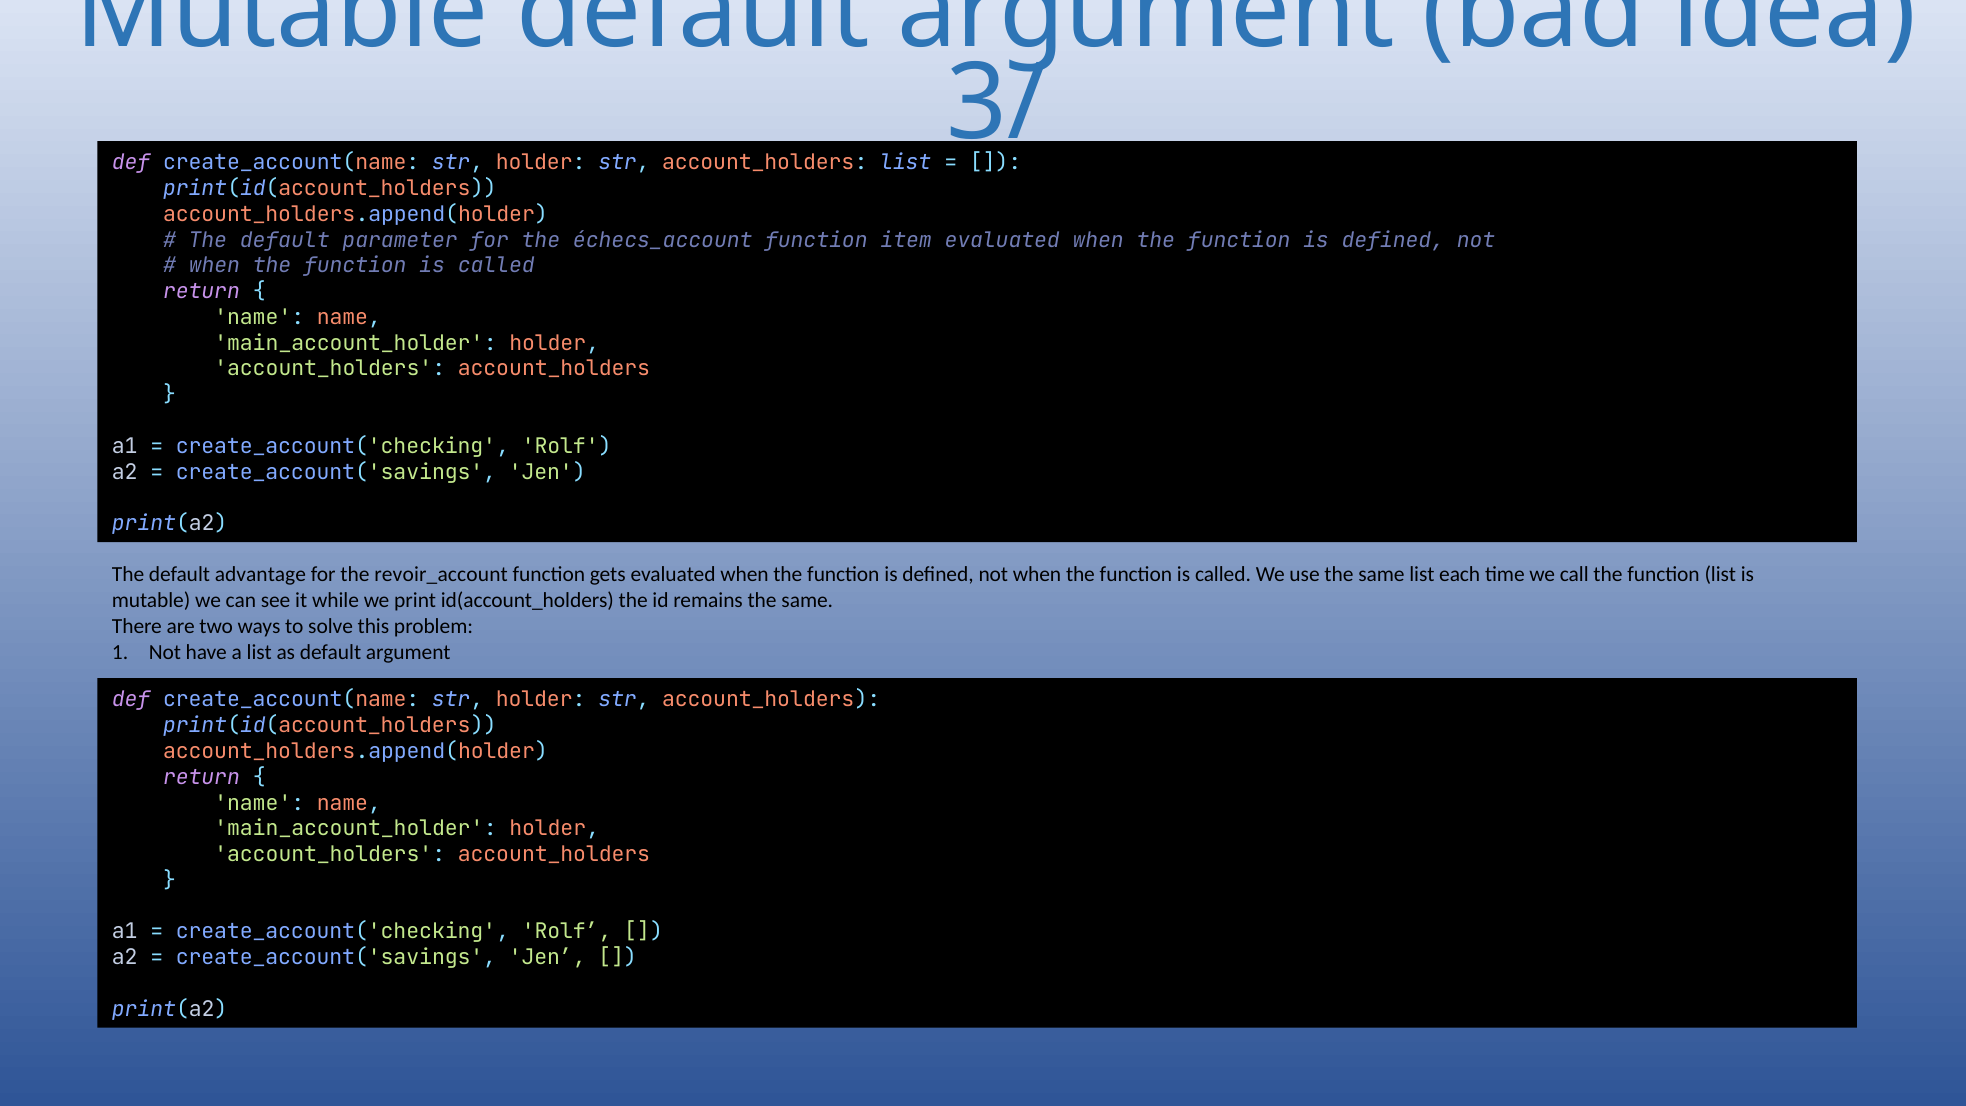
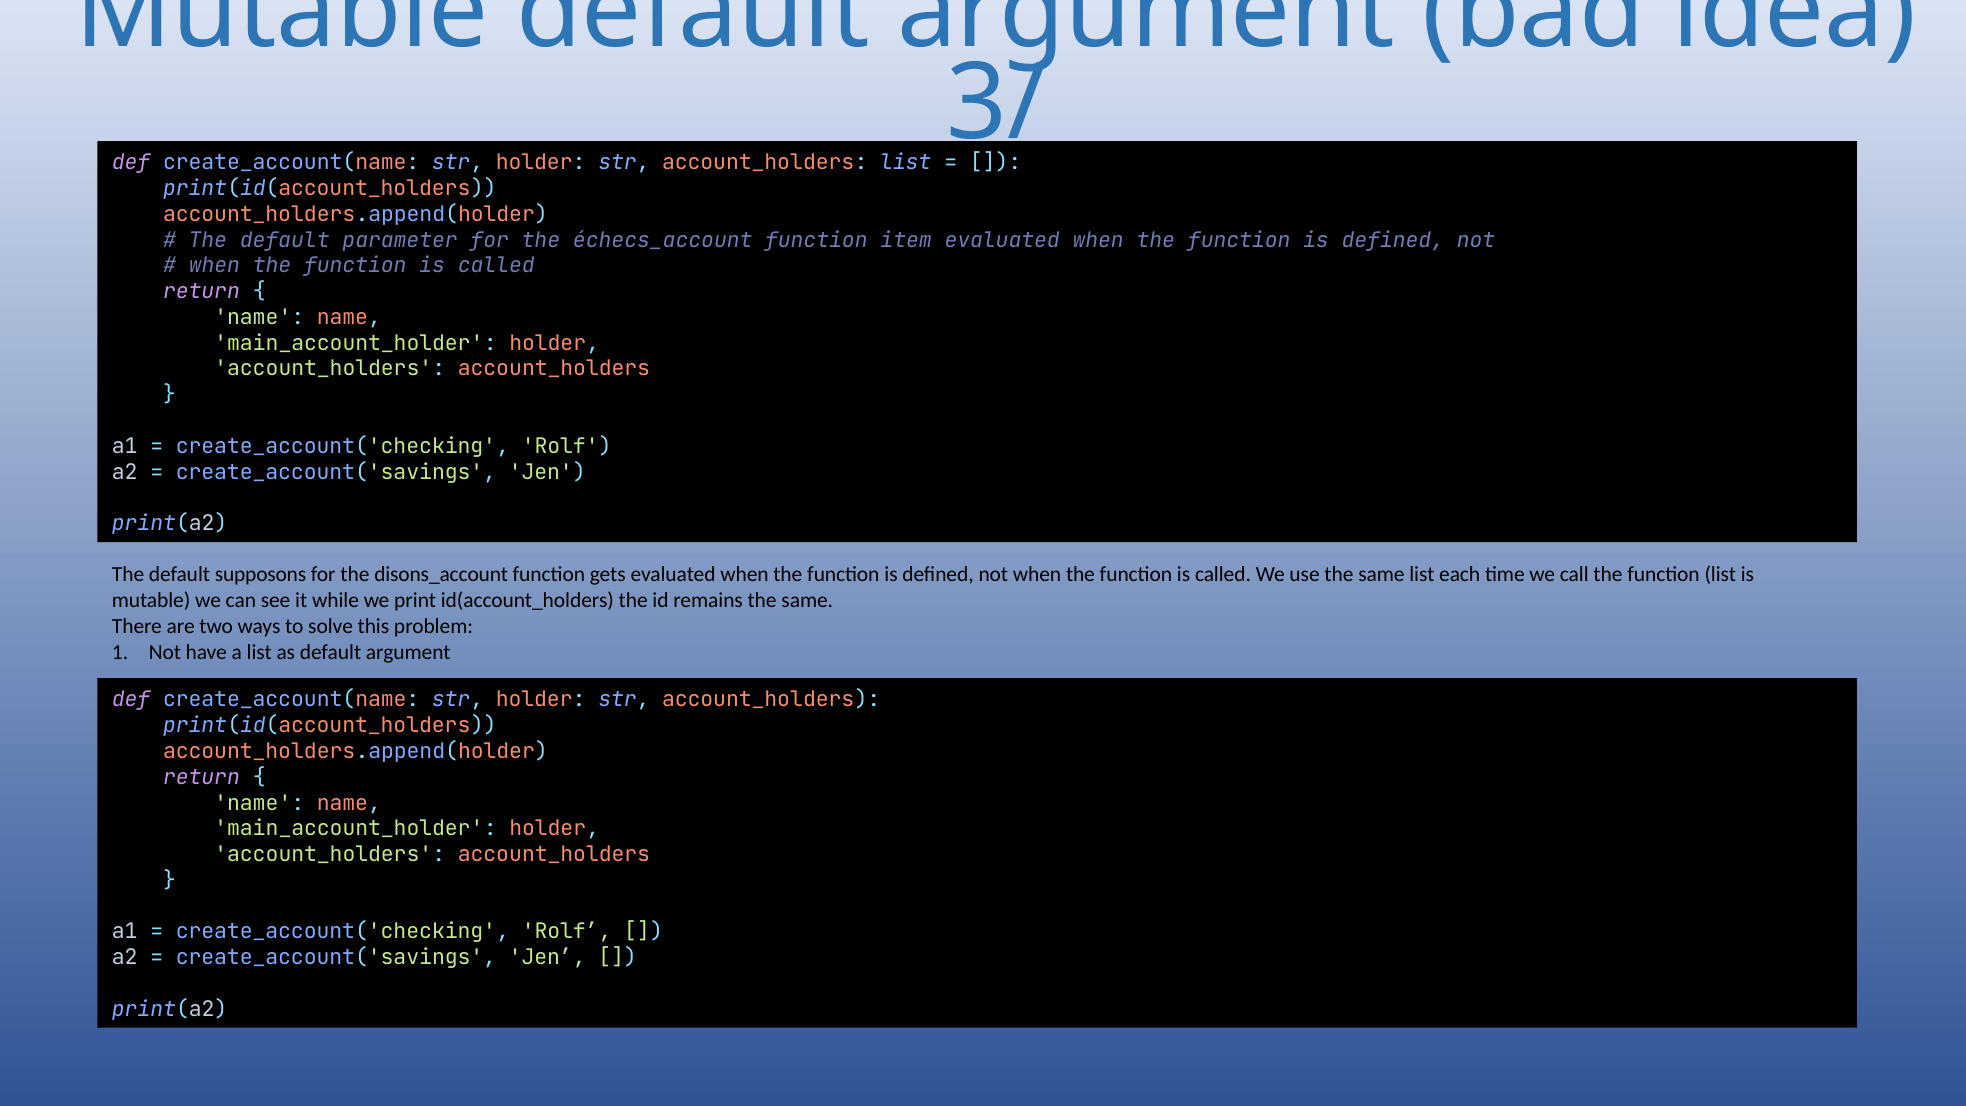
advantage: advantage -> supposons
revoir_account: revoir_account -> disons_account
